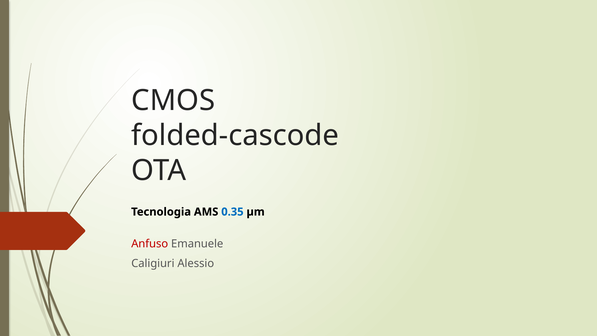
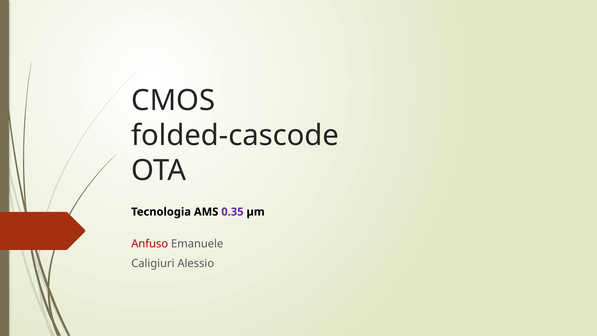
0.35 colour: blue -> purple
